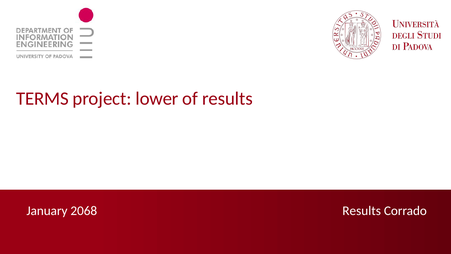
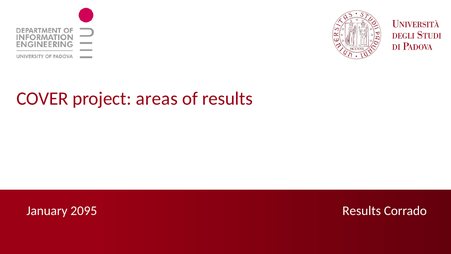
TERMS: TERMS -> COVER
lower: lower -> areas
2068: 2068 -> 2095
